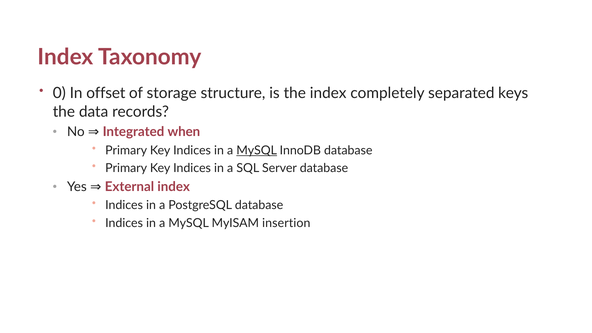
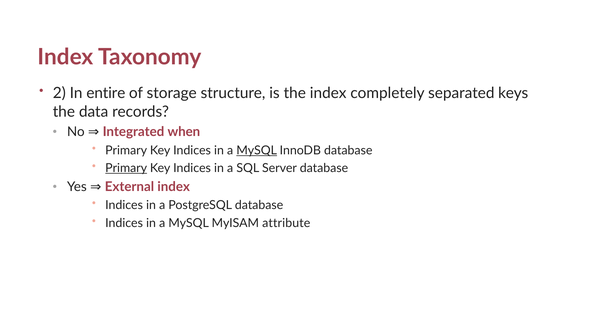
0: 0 -> 2
offset: offset -> entire
Primary at (126, 168) underline: none -> present
insertion: insertion -> attribute
